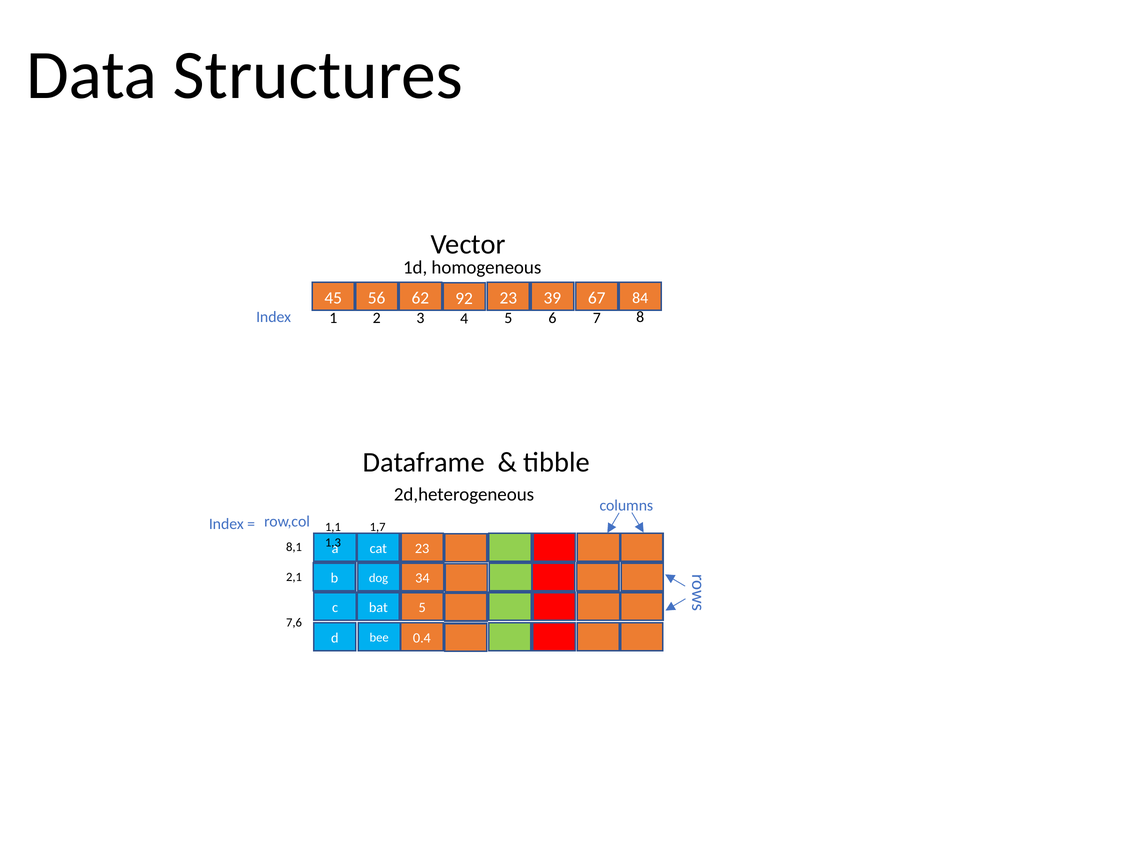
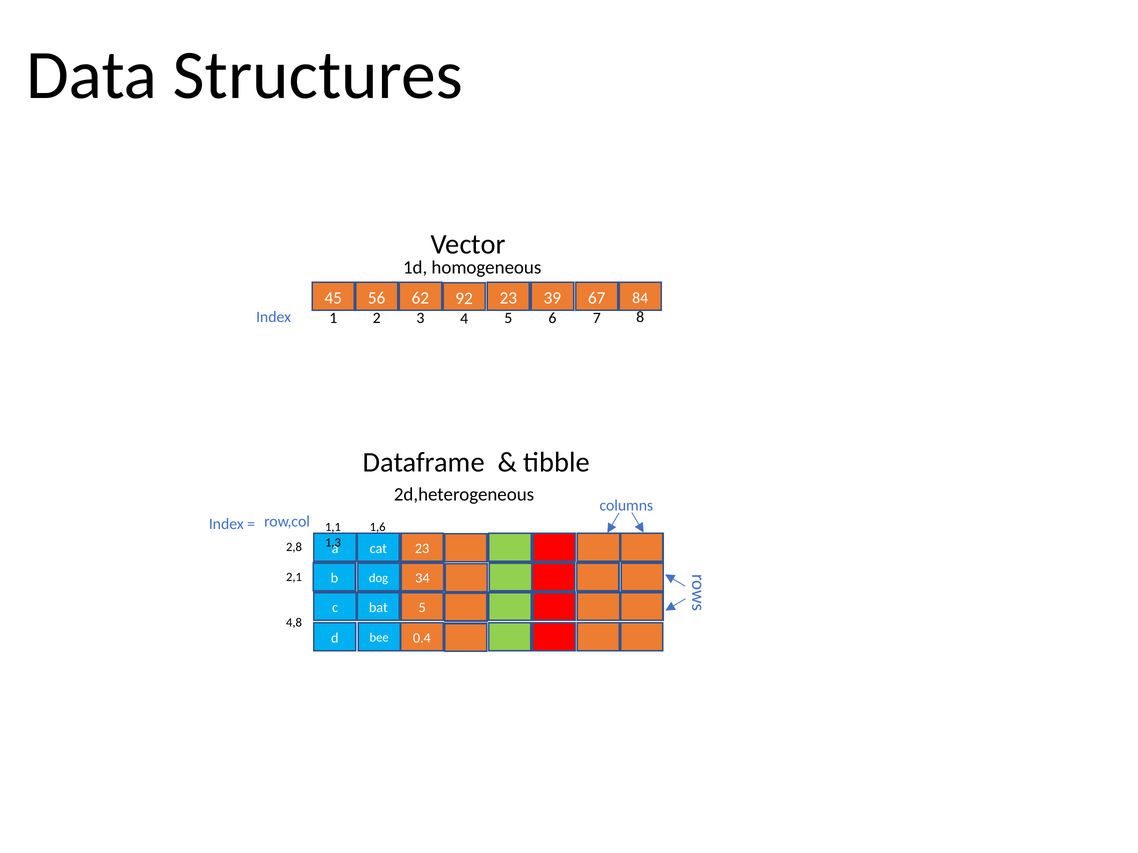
1,7: 1,7 -> 1,6
8,1: 8,1 -> 2,8
7,6: 7,6 -> 4,8
